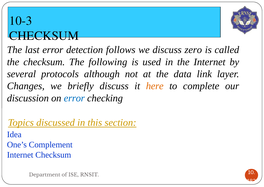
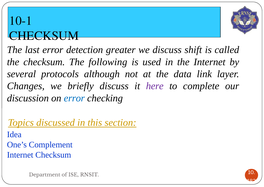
10-3: 10-3 -> 10-1
follows: follows -> greater
zero: zero -> shift
here colour: orange -> purple
